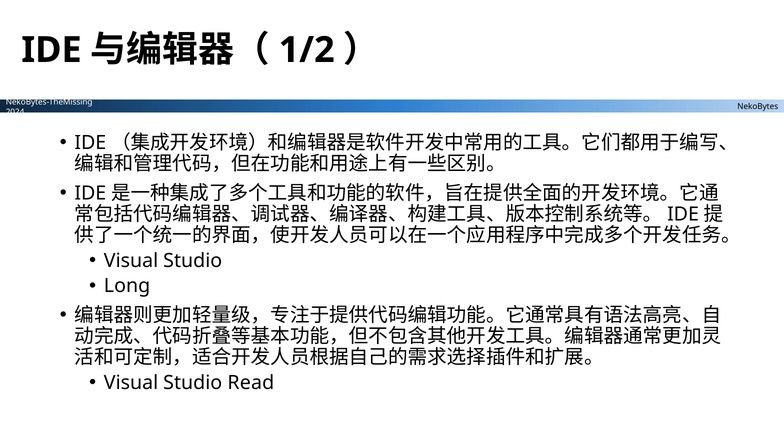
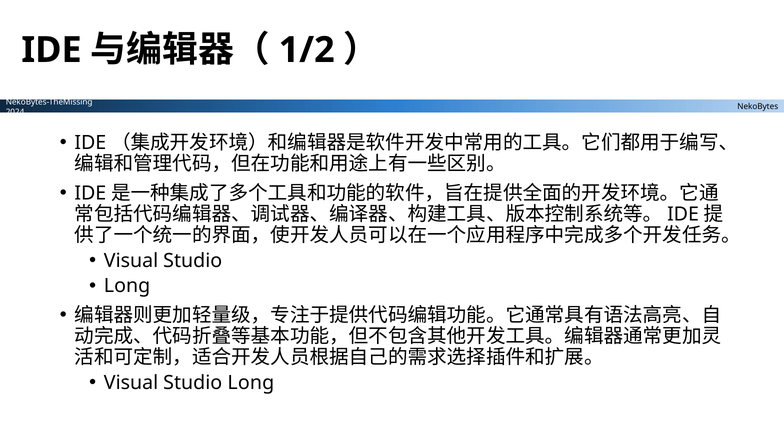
Studio Read: Read -> Long
